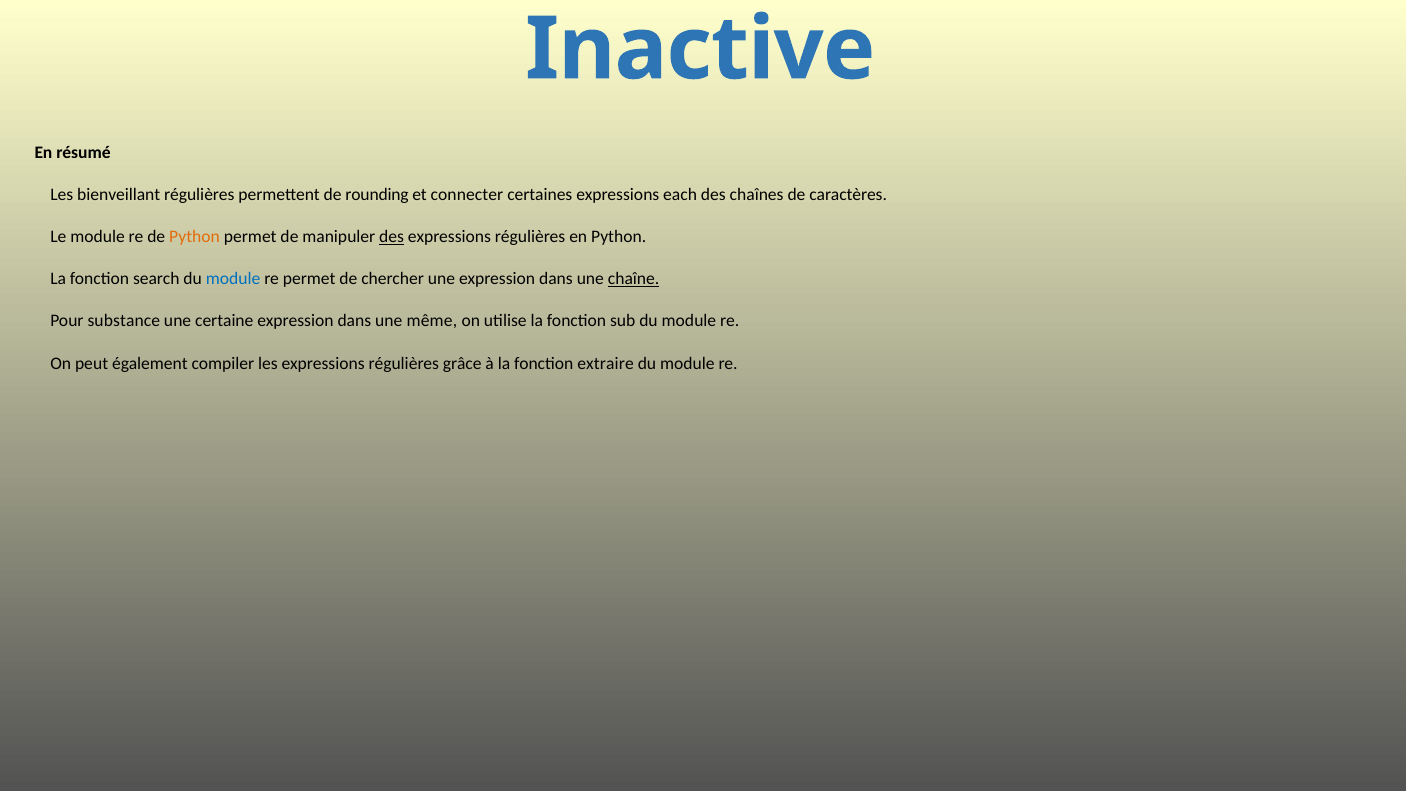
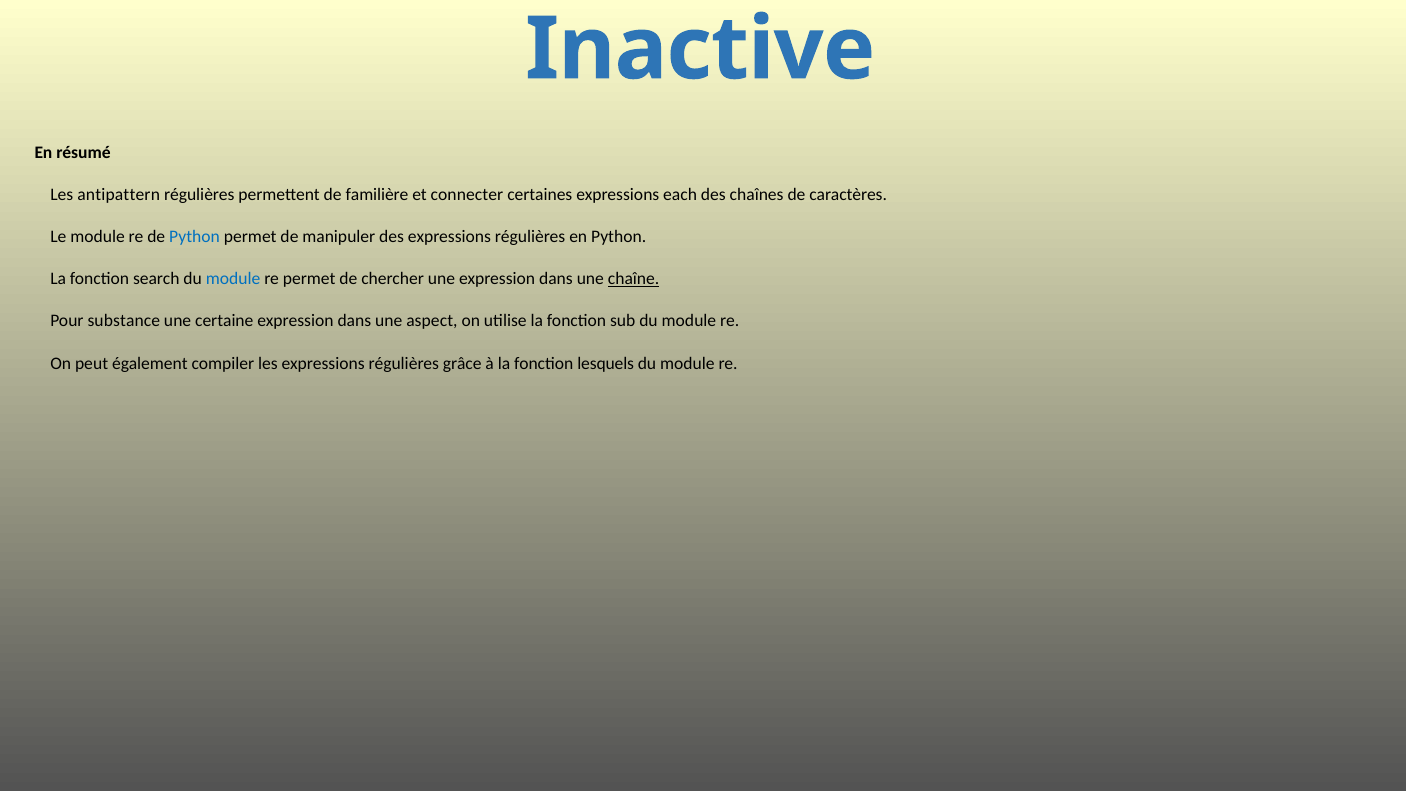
bienveillant: bienveillant -> antipattern
rounding: rounding -> familière
Python at (195, 237) colour: orange -> blue
des at (392, 237) underline: present -> none
même: même -> aspect
extraire: extraire -> lesquels
